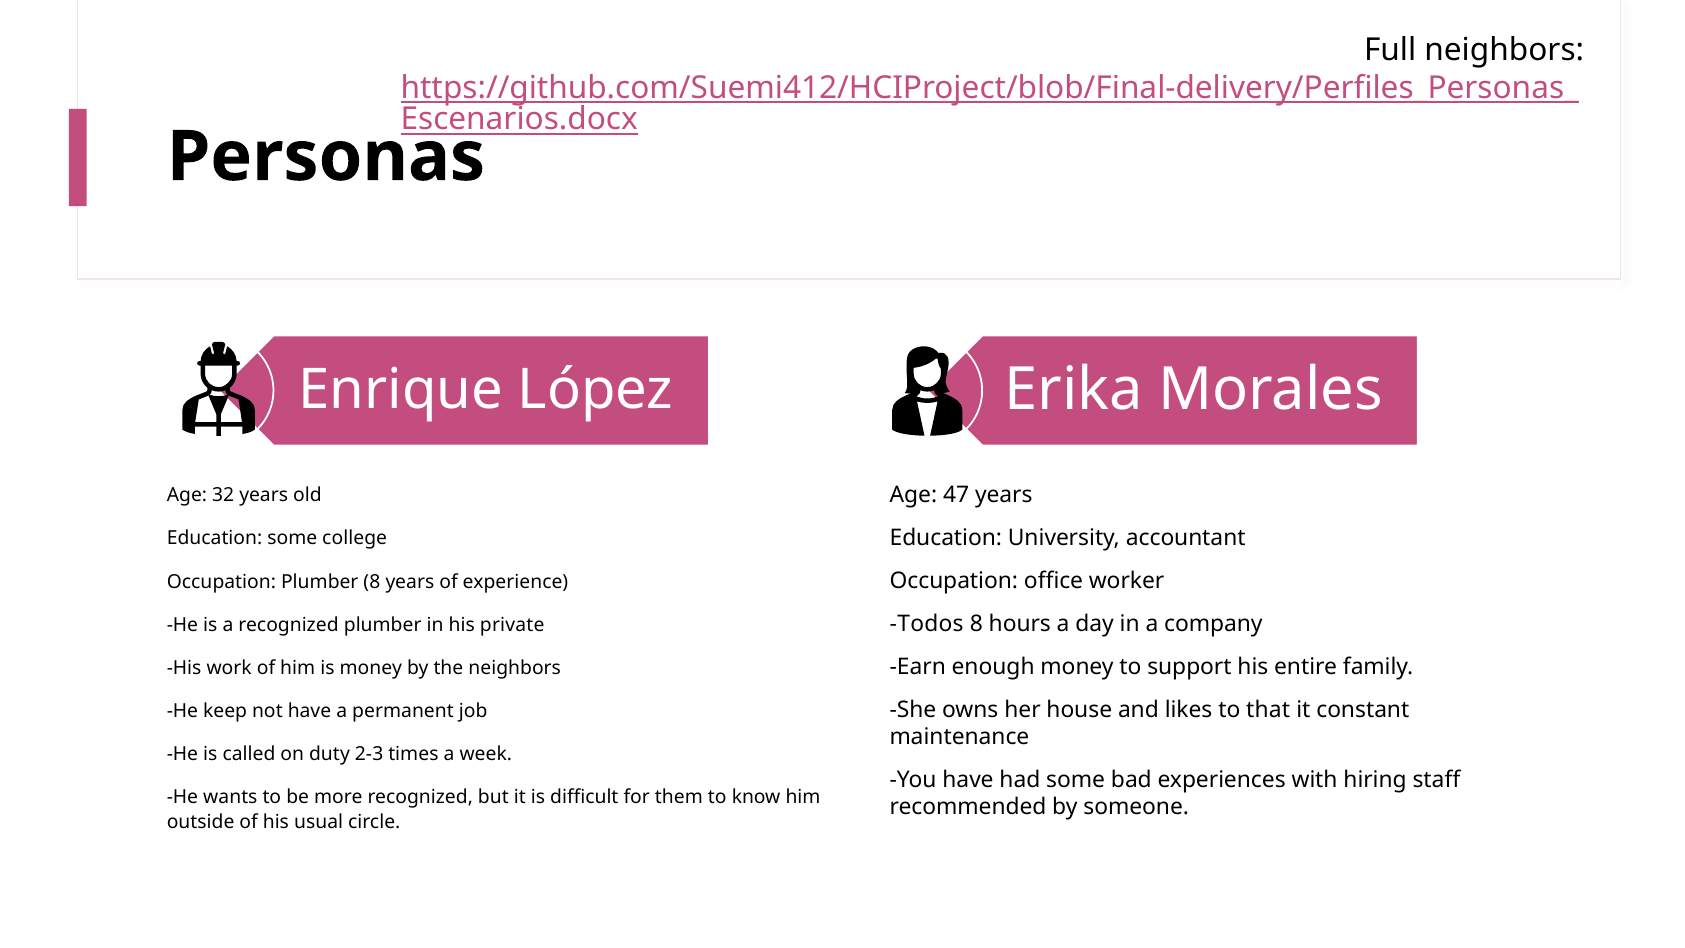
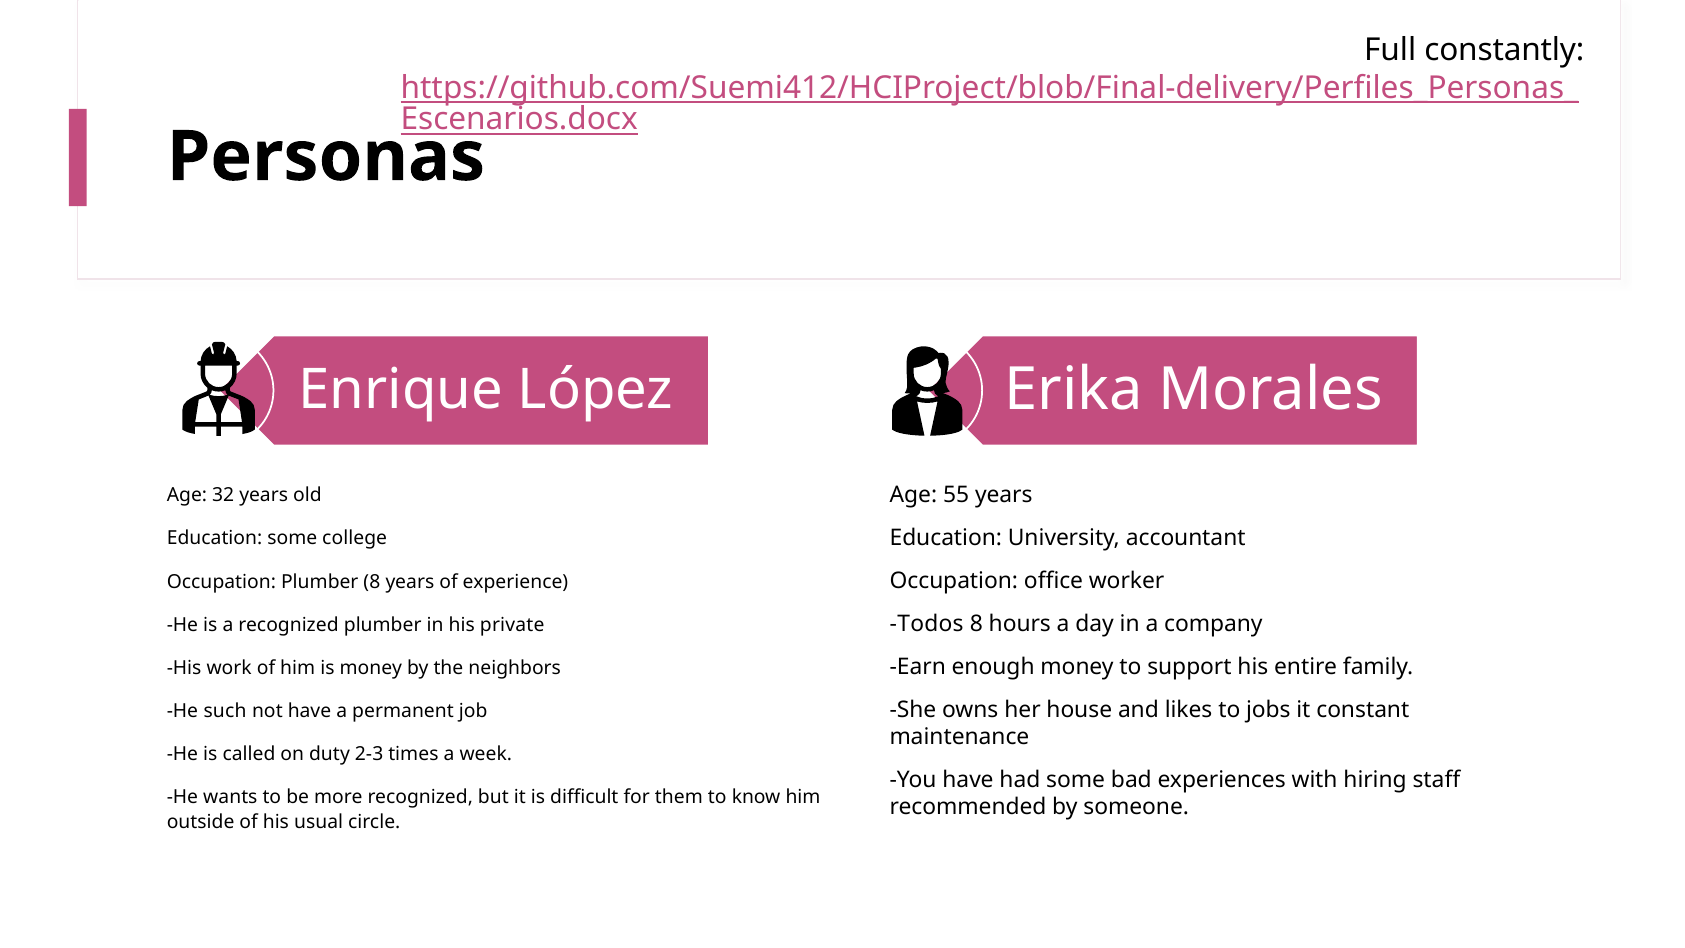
Full neighbors: neighbors -> constantly
47: 47 -> 55
that: that -> jobs
keep: keep -> such
